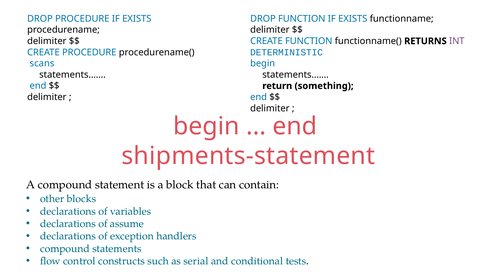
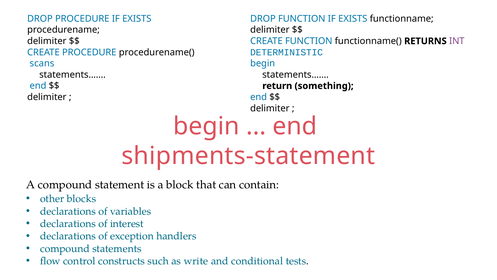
assume: assume -> interest
serial: serial -> write
